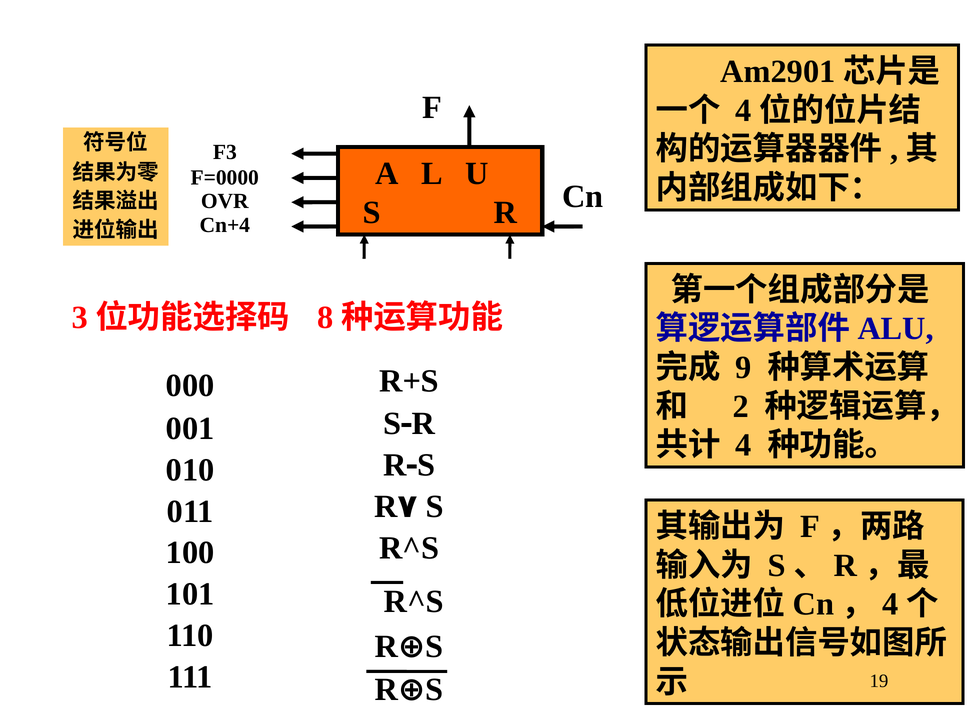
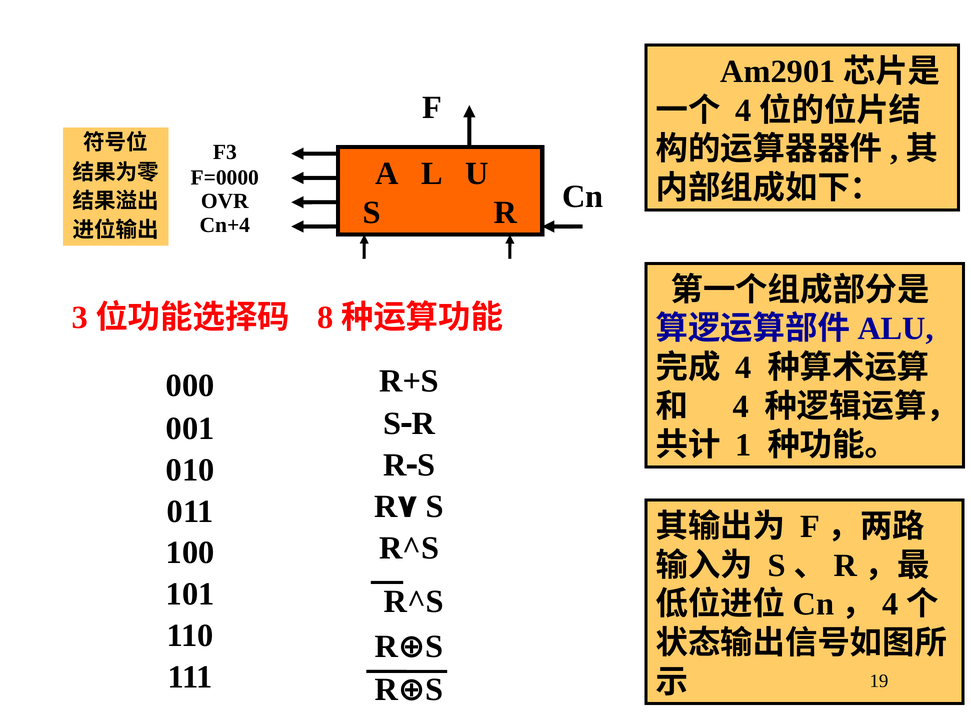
9 at (744, 368): 9 -> 4
2 at (741, 407): 2 -> 4
4: 4 -> 1
